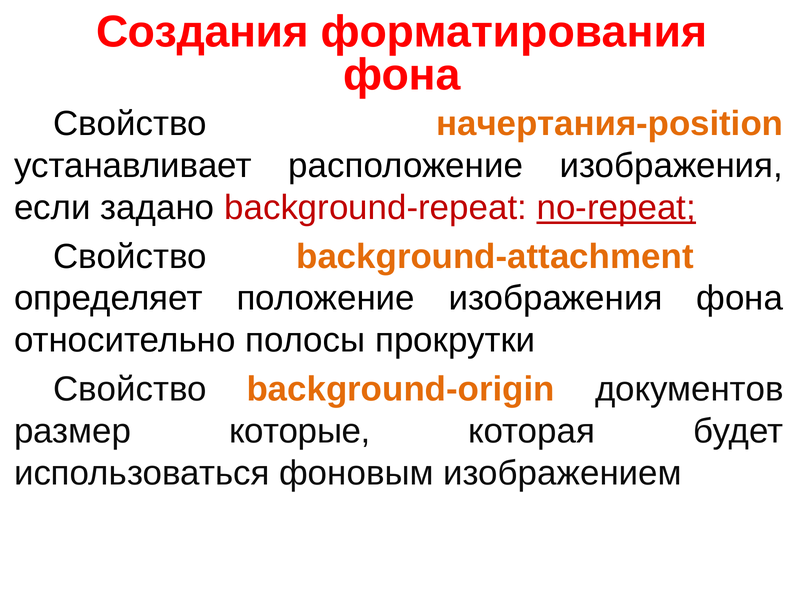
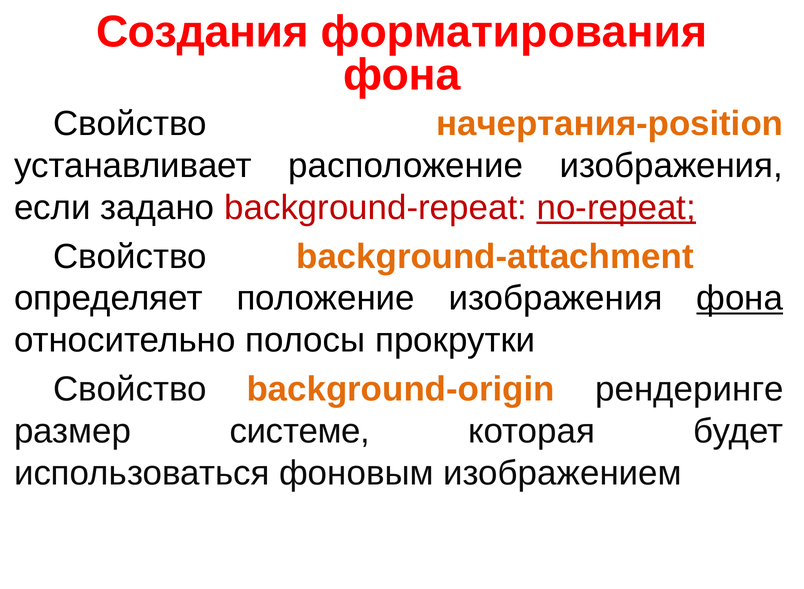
фона at (740, 298) underline: none -> present
документов: документов -> рендеринге
которые: которые -> системе
